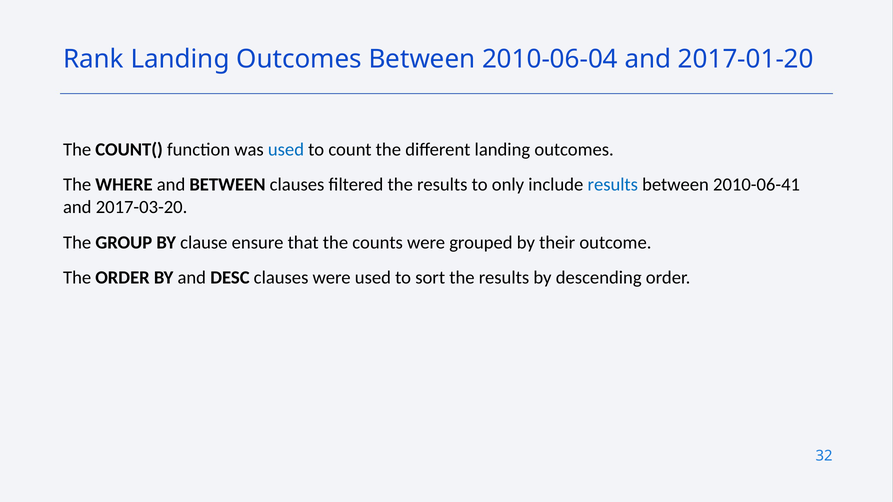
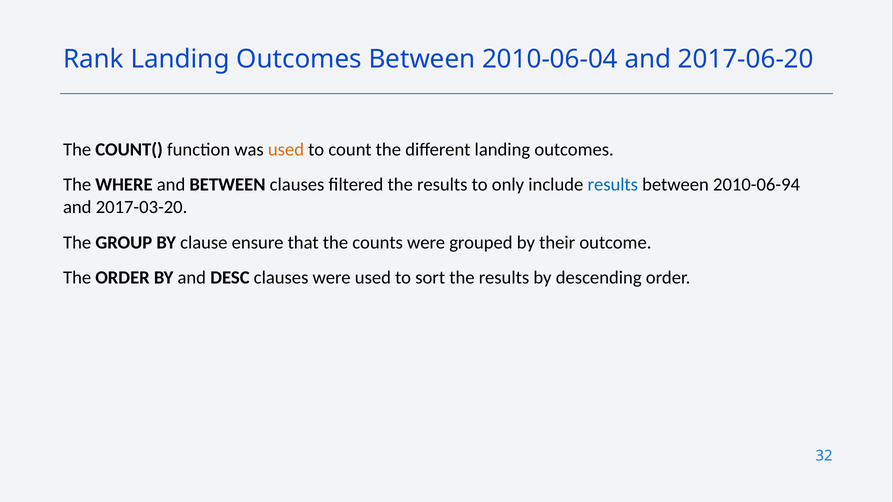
2017-01-20: 2017-01-20 -> 2017-06-20
used at (286, 150) colour: blue -> orange
2010-06-41: 2010-06-41 -> 2010-06-94
